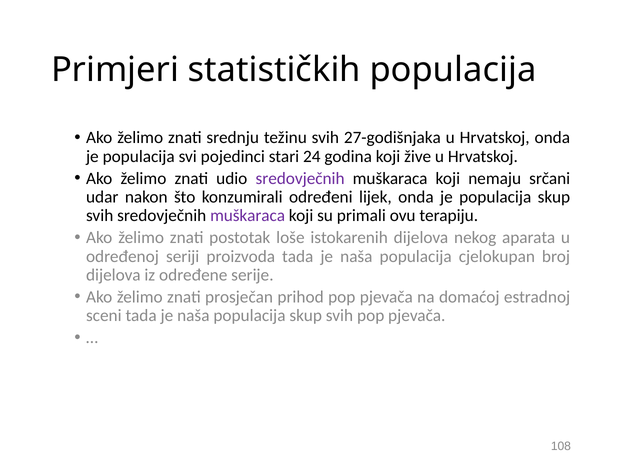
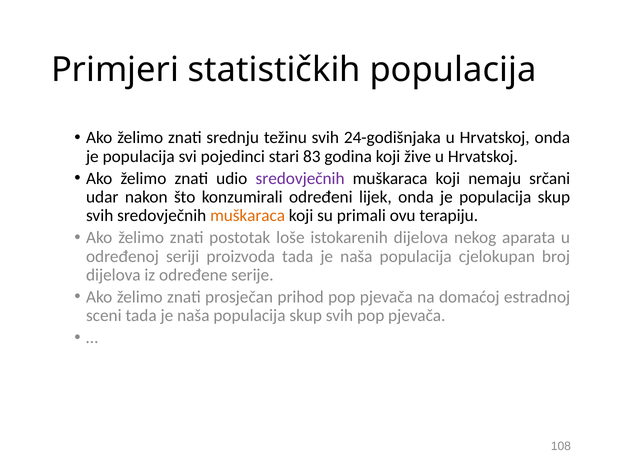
27-godišnjaka: 27-godišnjaka -> 24-godišnjaka
24: 24 -> 83
muškaraca at (248, 215) colour: purple -> orange
